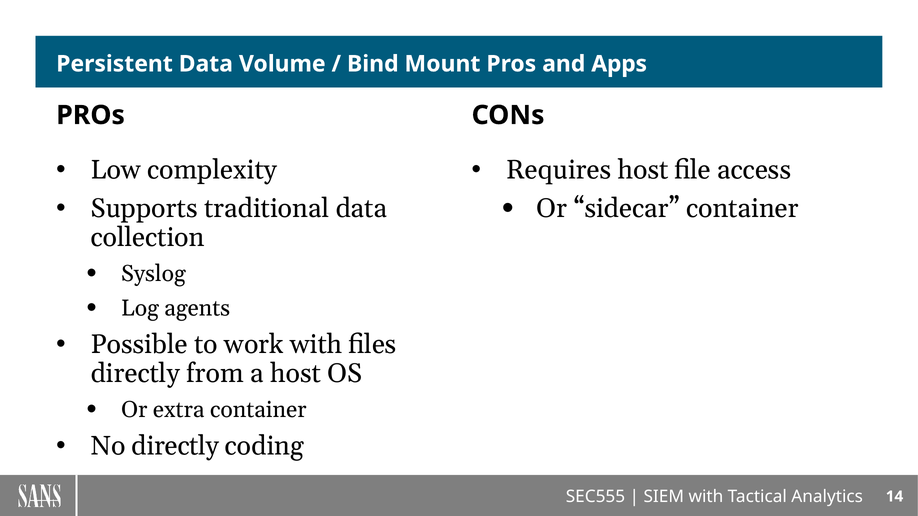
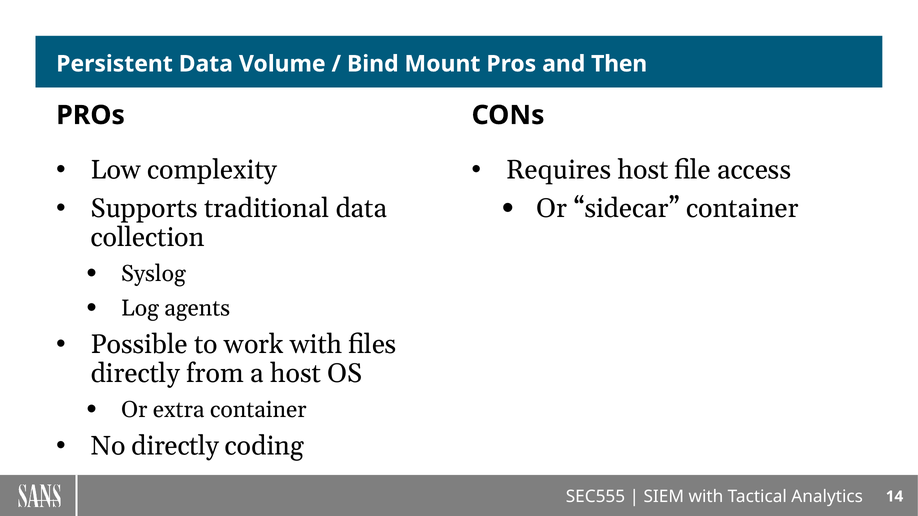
Apps: Apps -> Then
